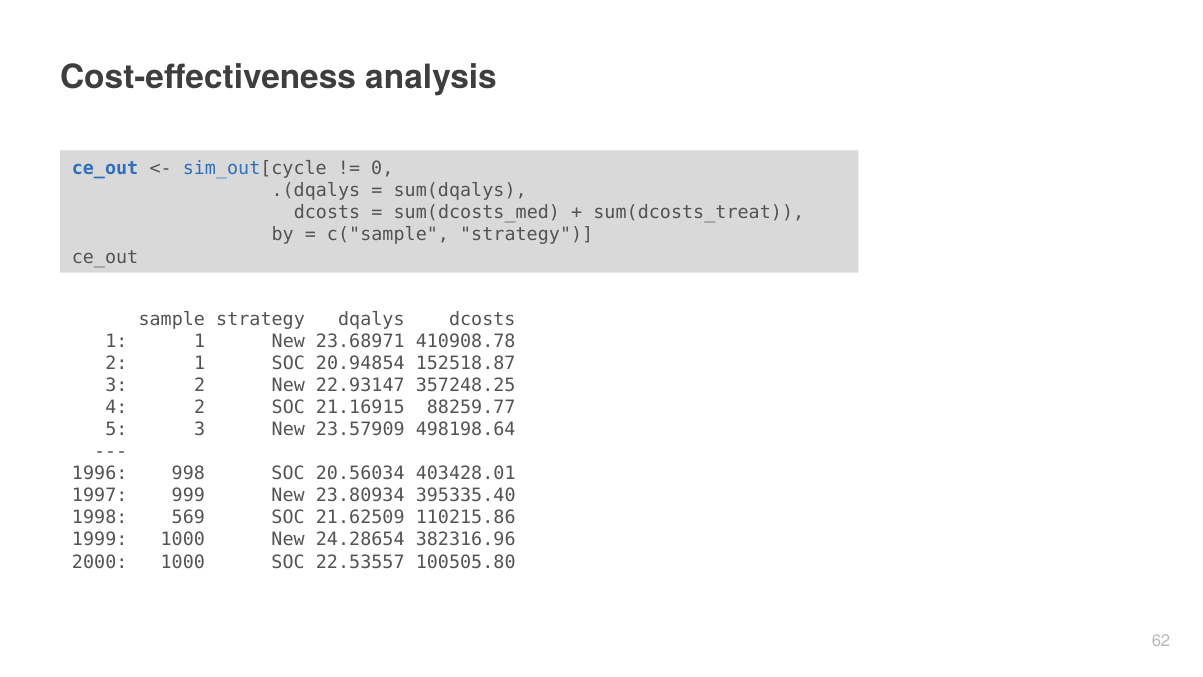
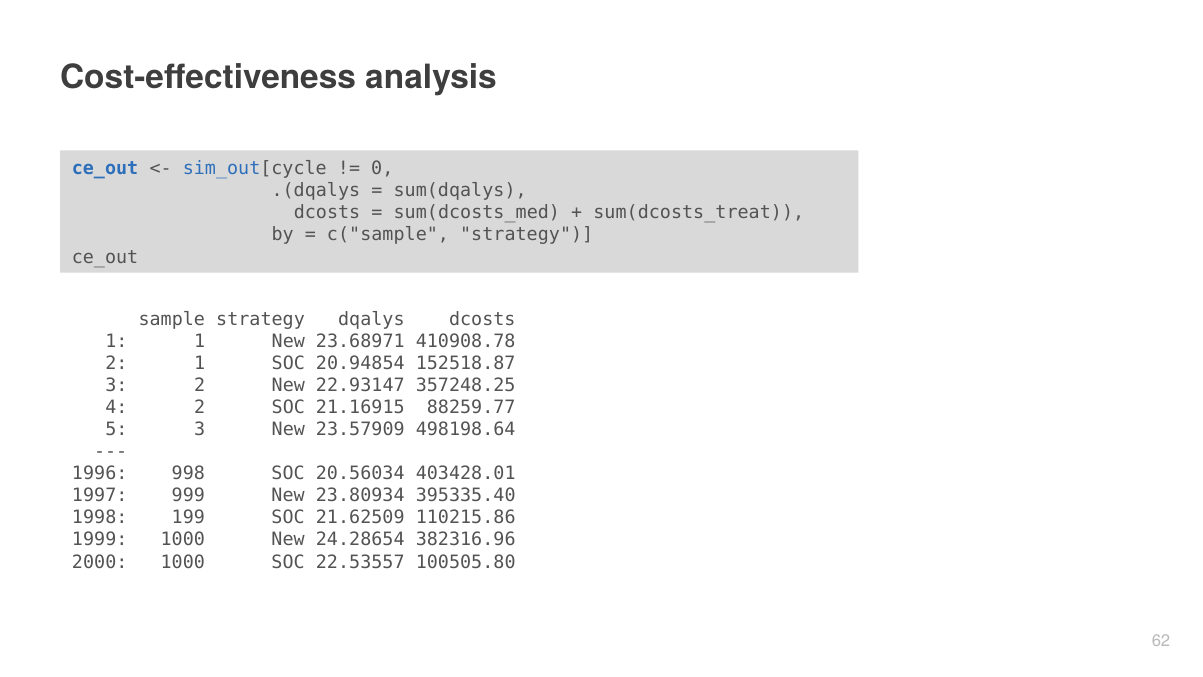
569: 569 -> 199
